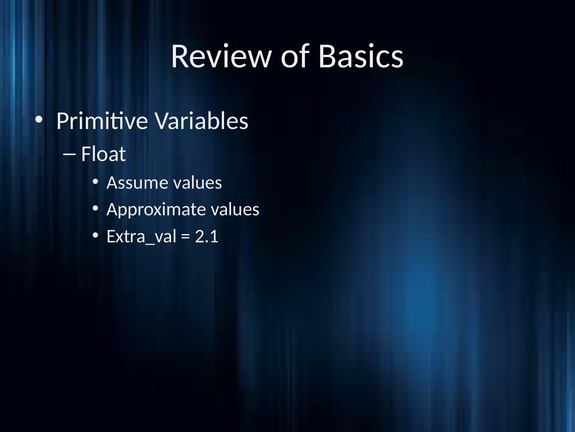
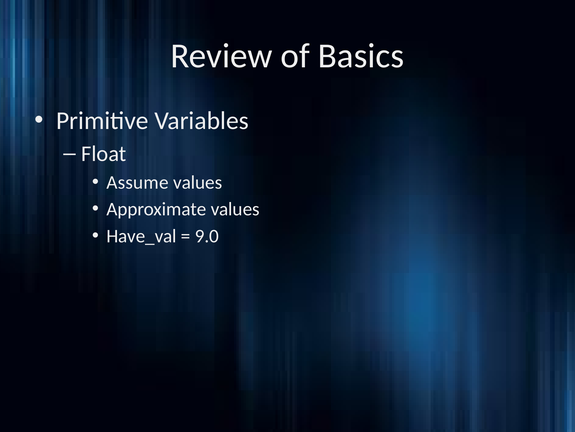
Extra_val: Extra_val -> Have_val
2.1: 2.1 -> 9.0
